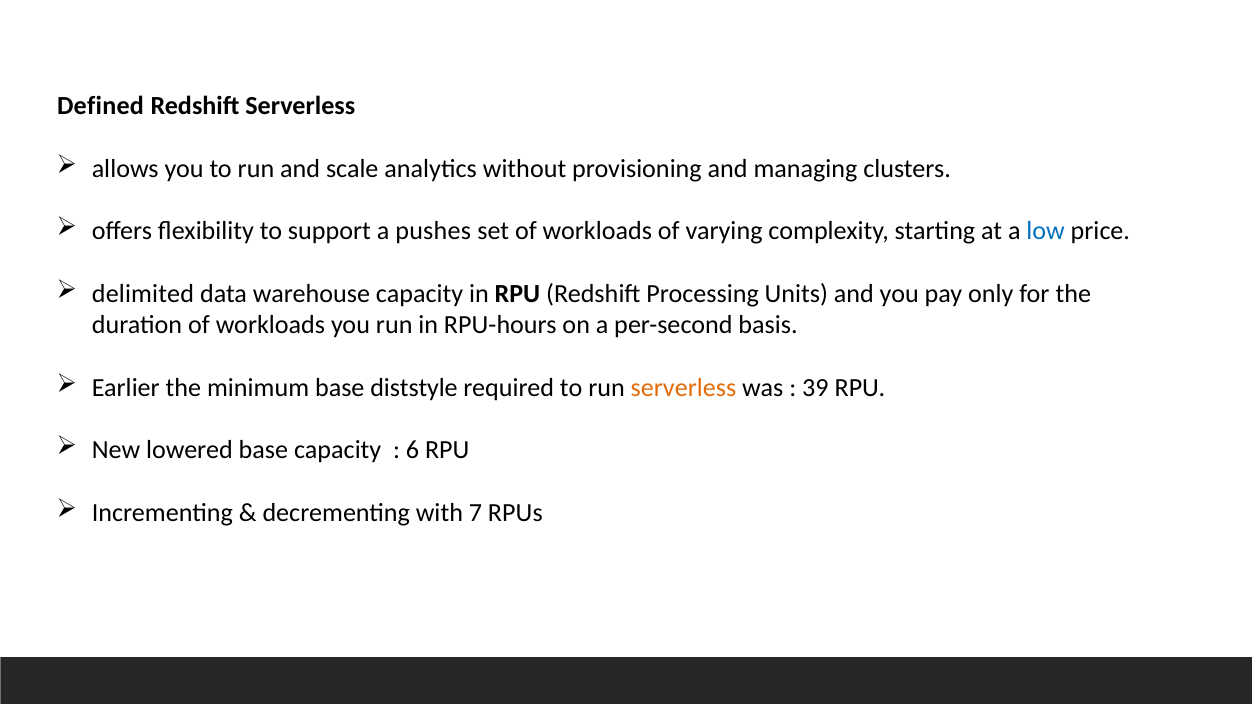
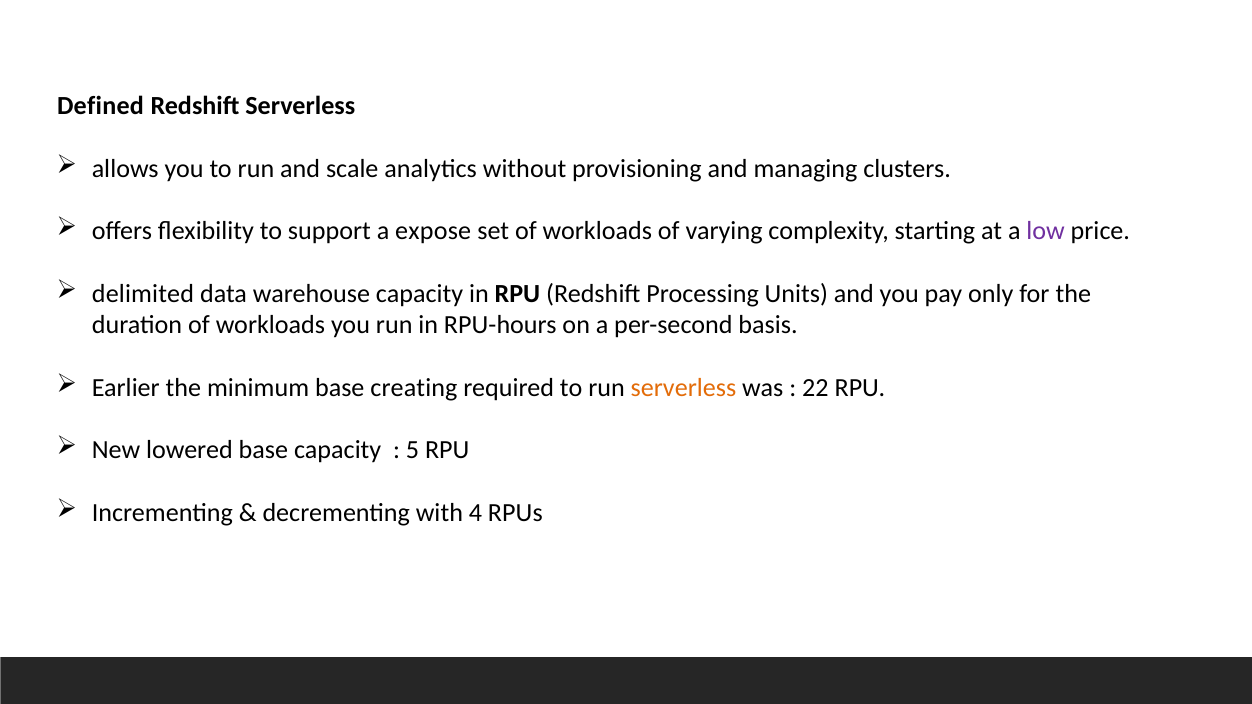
pushes: pushes -> expose
low colour: blue -> purple
diststyle: diststyle -> creating
39: 39 -> 22
6: 6 -> 5
7: 7 -> 4
